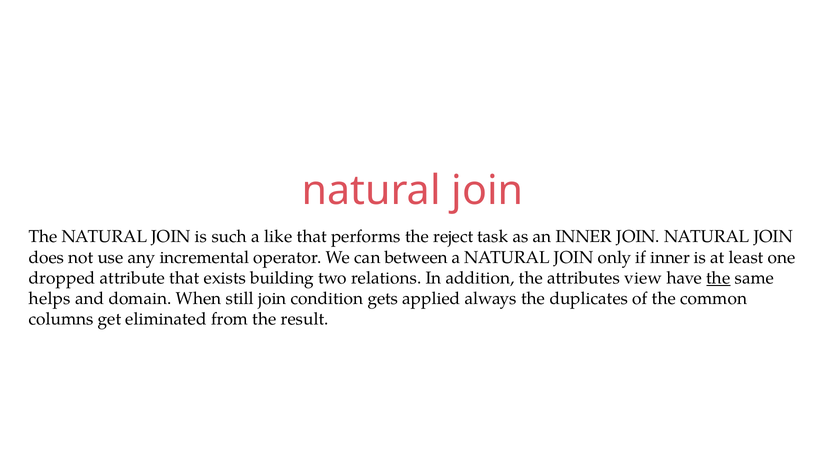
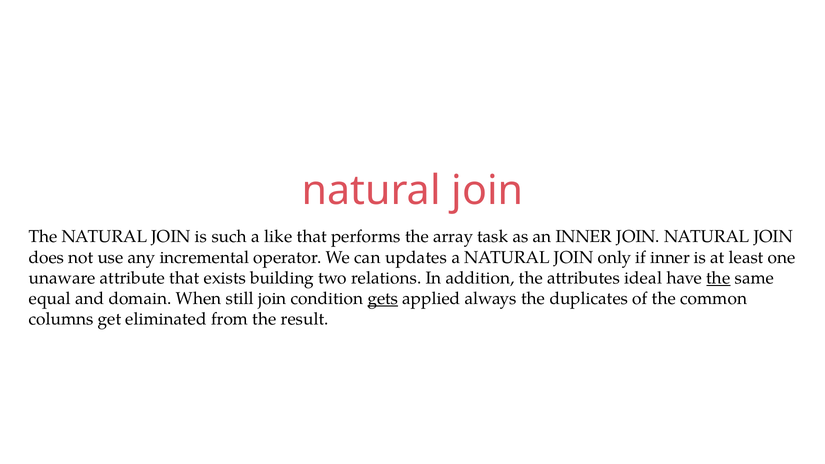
reject: reject -> array
between: between -> updates
dropped: dropped -> unaware
view: view -> ideal
helps: helps -> equal
gets underline: none -> present
